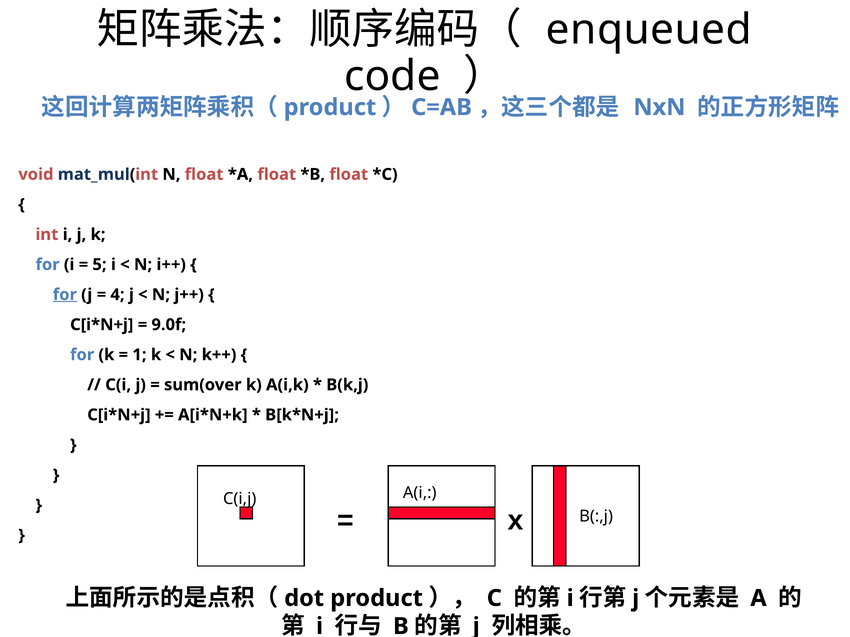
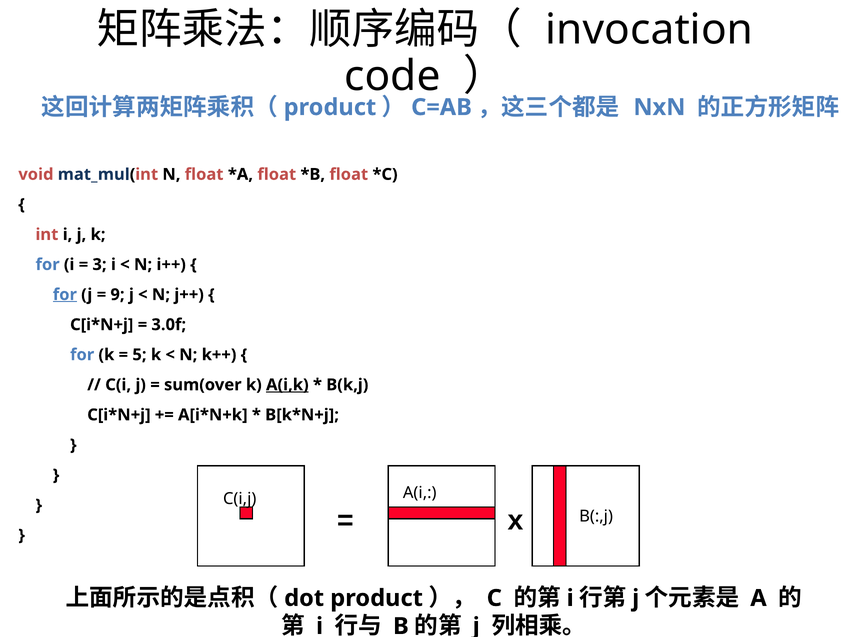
enqueued: enqueued -> invocation
5: 5 -> 3
4: 4 -> 9
9.0f: 9.0f -> 3.0f
1: 1 -> 5
A(i,k underline: none -> present
